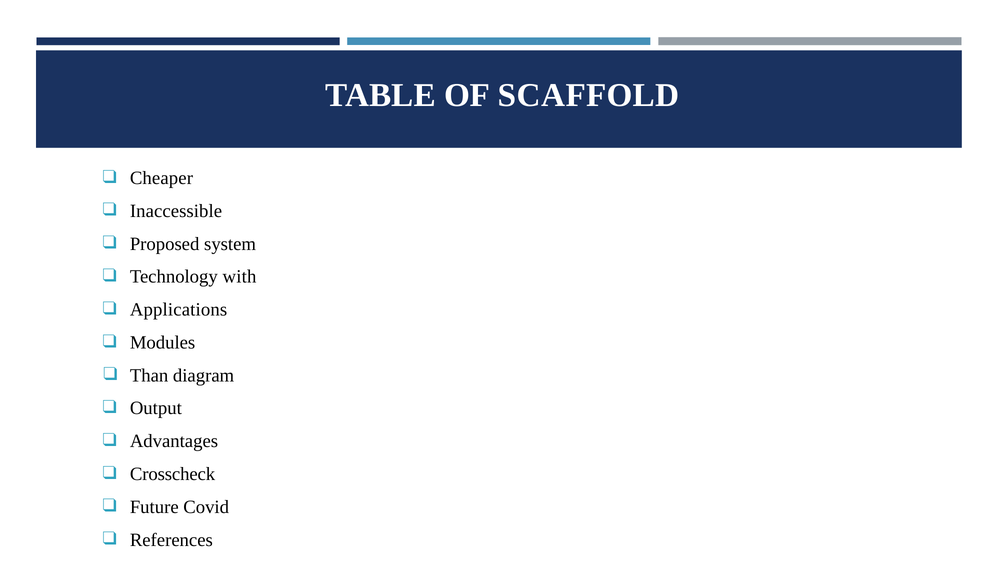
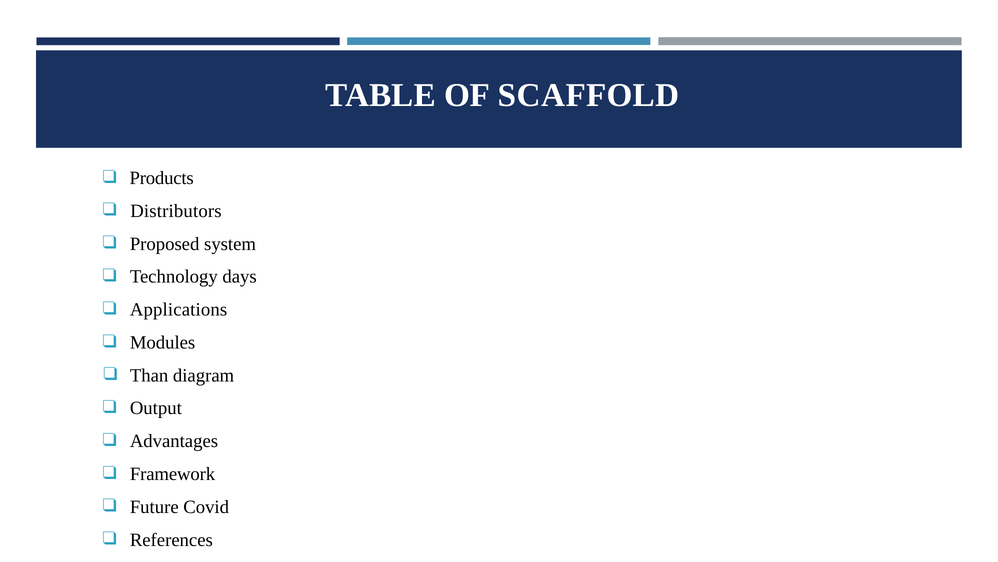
Cheaper: Cheaper -> Products
Inaccessible: Inaccessible -> Distributors
with: with -> days
Crosscheck: Crosscheck -> Framework
